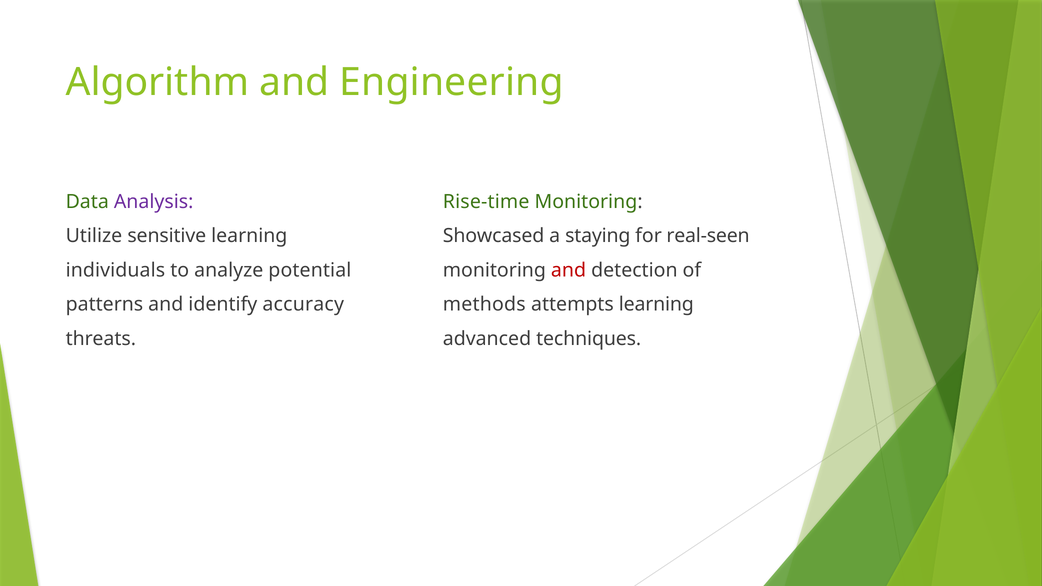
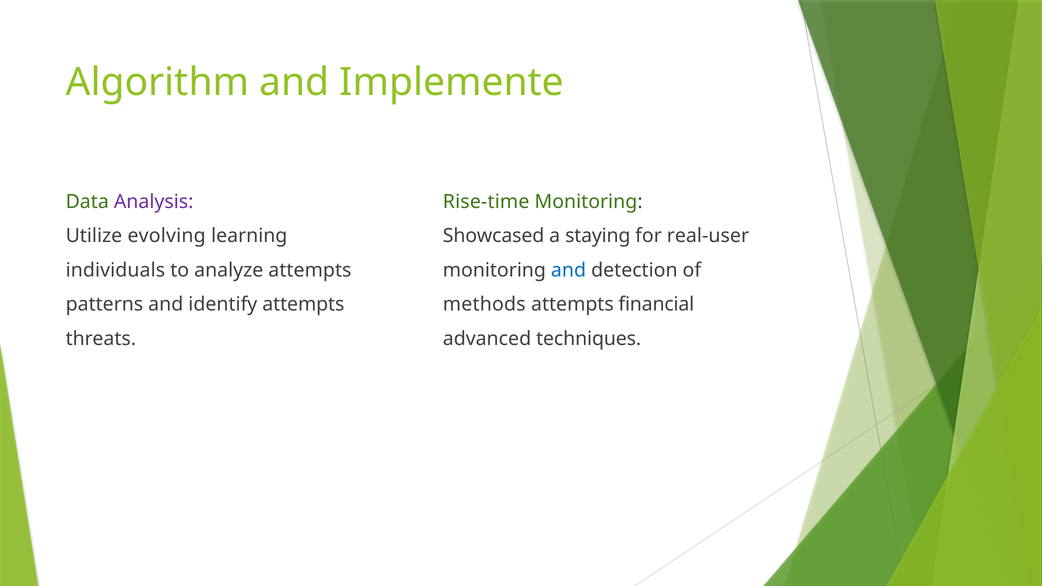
Engineering: Engineering -> Implemente
sensitive: sensitive -> evolving
real-seen: real-seen -> real-user
analyze potential: potential -> attempts
and at (569, 270) colour: red -> blue
identify accuracy: accuracy -> attempts
attempts learning: learning -> financial
